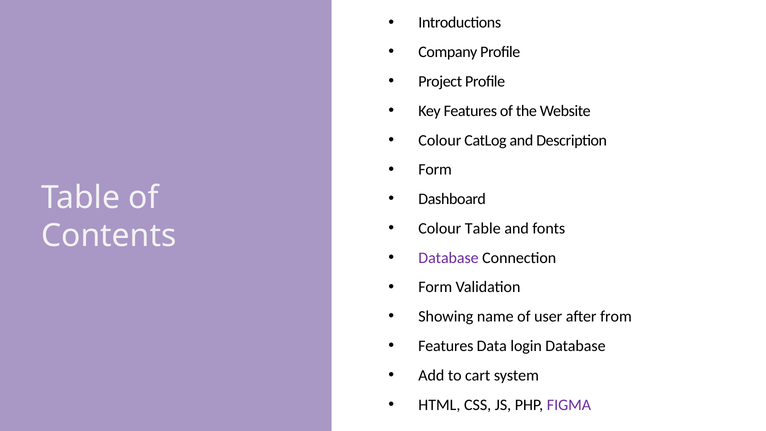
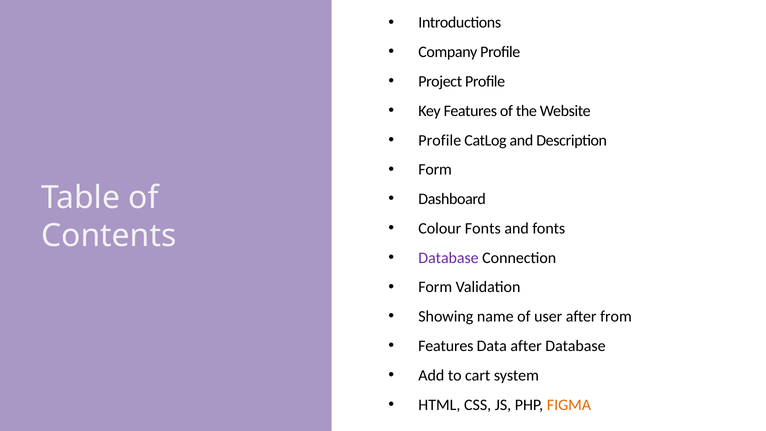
Colour at (440, 140): Colour -> Profile
Colour Table: Table -> Fonts
Data login: login -> after
FIGMA colour: purple -> orange
